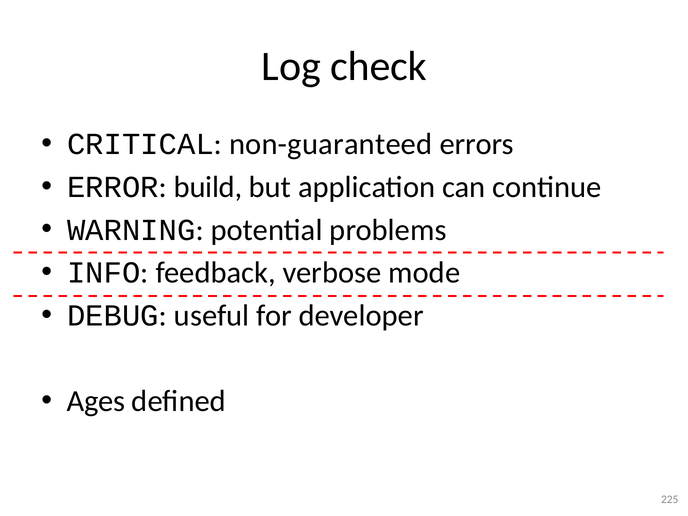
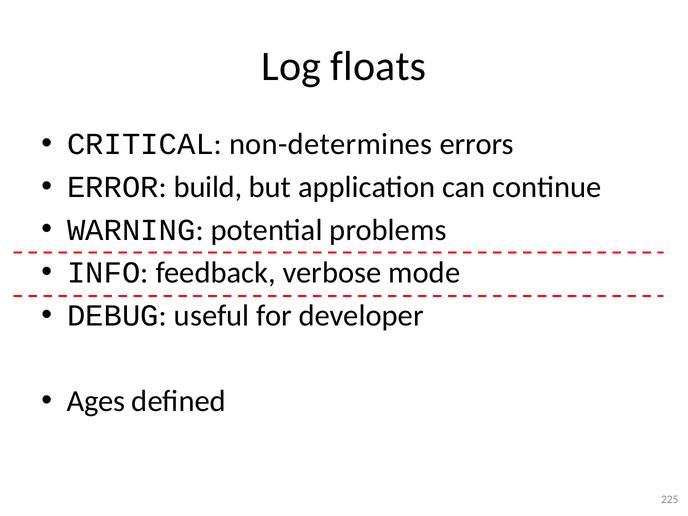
check: check -> floats
non-guaranteed: non-guaranteed -> non-determines
